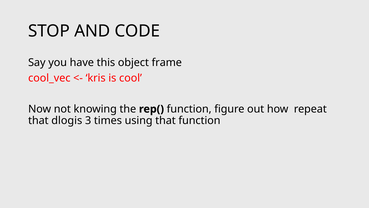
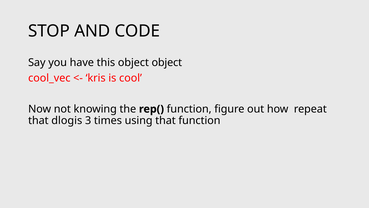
object frame: frame -> object
